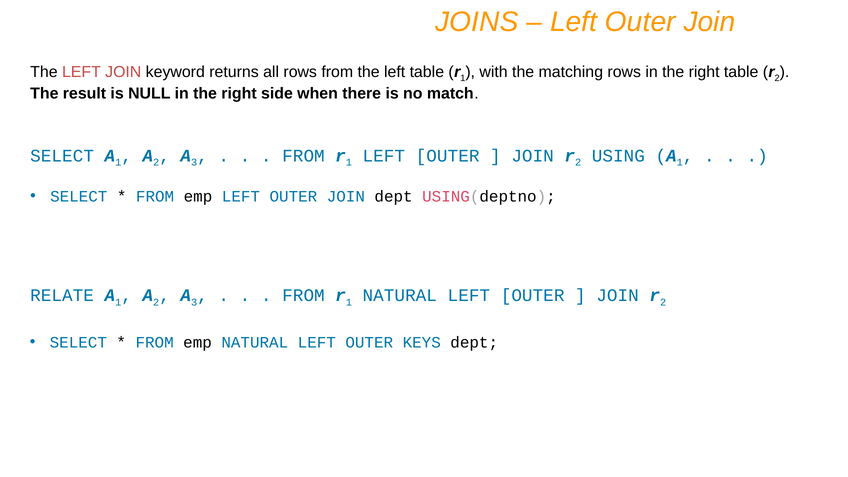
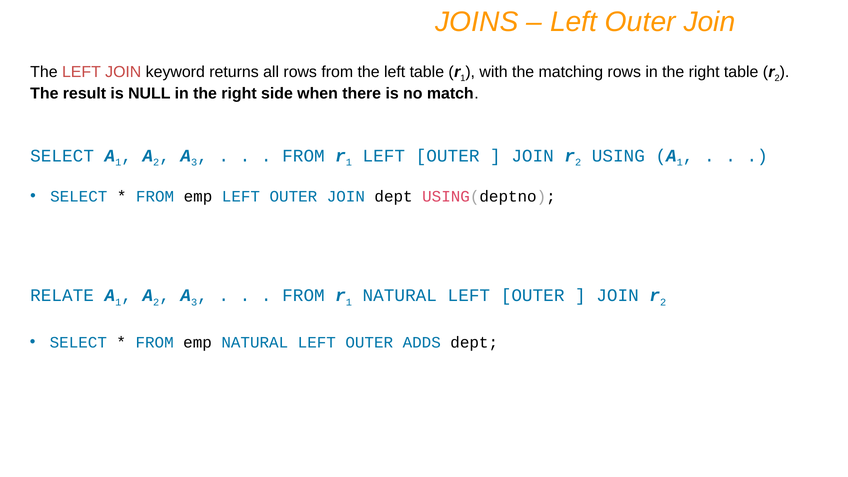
KEYS: KEYS -> ADDS
